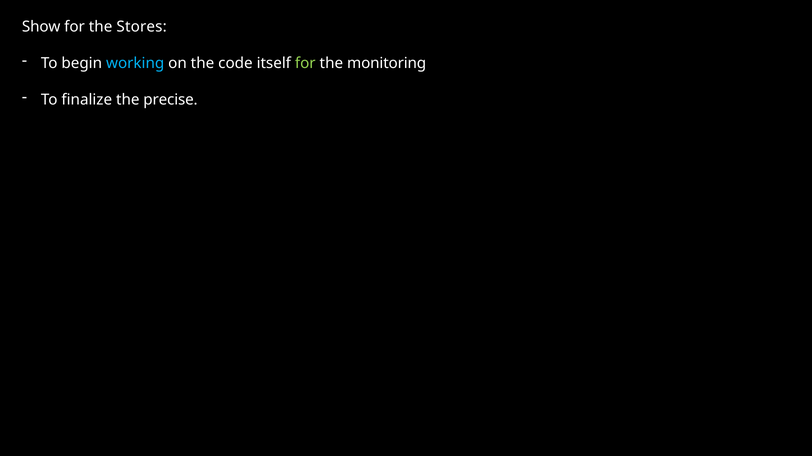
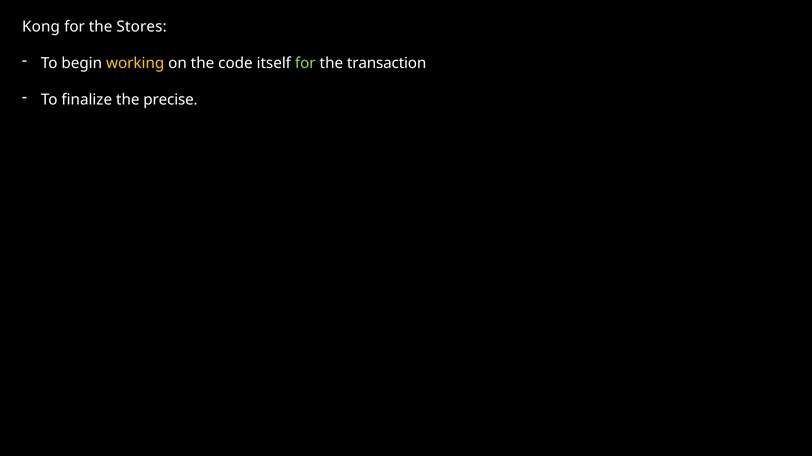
Show: Show -> Kong
working colour: light blue -> yellow
monitoring: monitoring -> transaction
